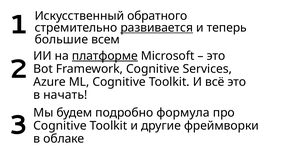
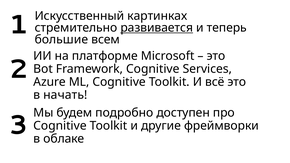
обратного: обратного -> картинках
платформе underline: present -> none
формула: формула -> доступен
